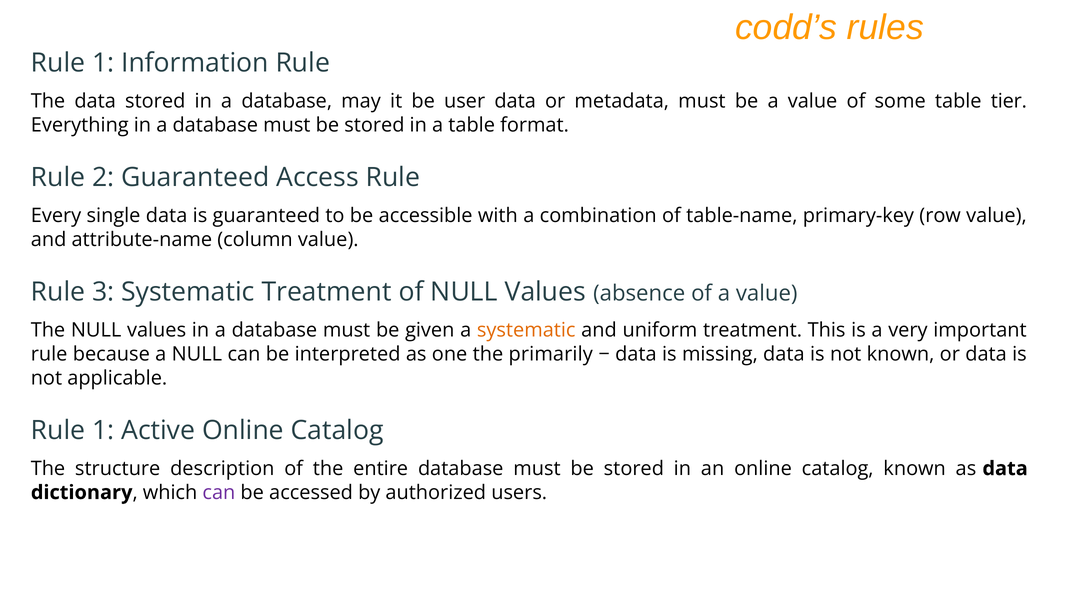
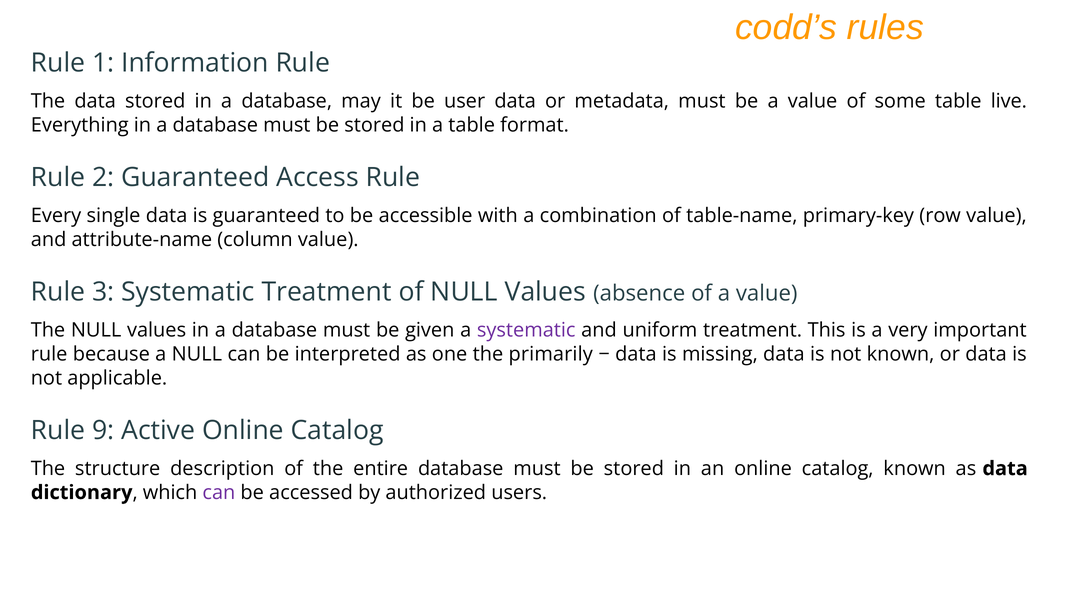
tier: tier -> live
systematic at (526, 330) colour: orange -> purple
1 at (103, 430): 1 -> 9
